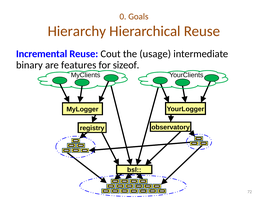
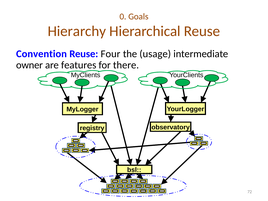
Incremental: Incremental -> Convention
Cout: Cout -> Four
binary: binary -> owner
sizeof: sizeof -> there
